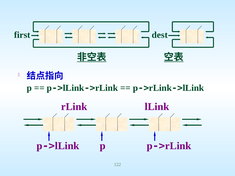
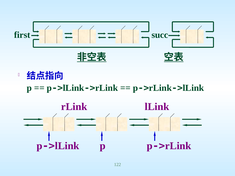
dest: dest -> succ
